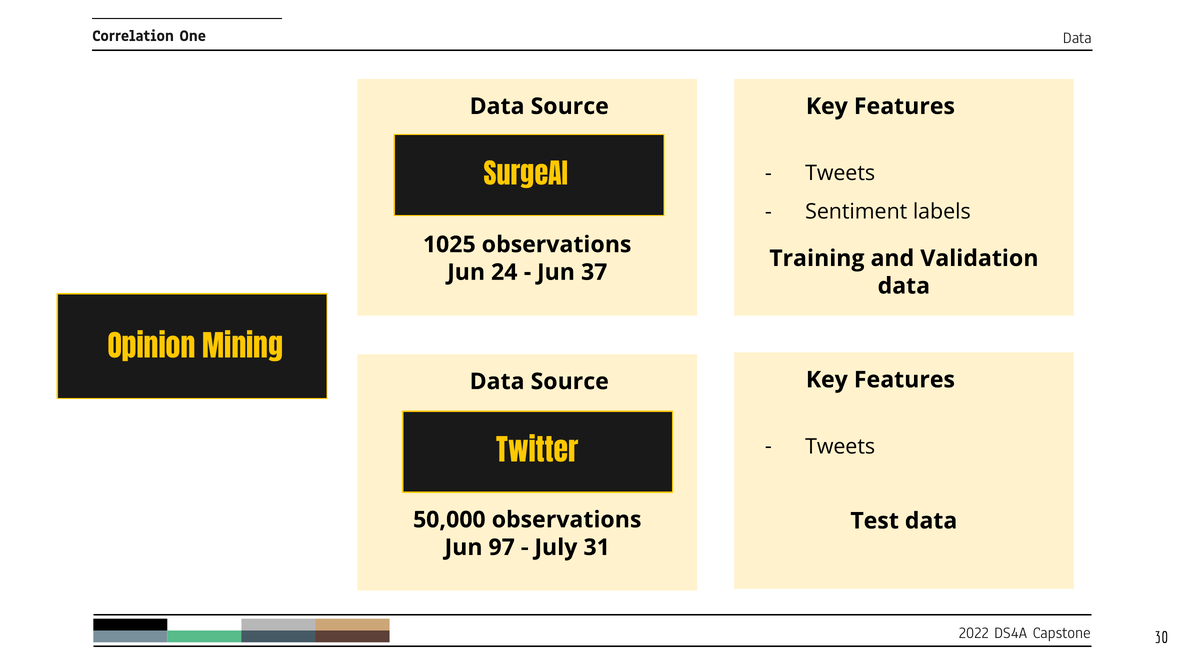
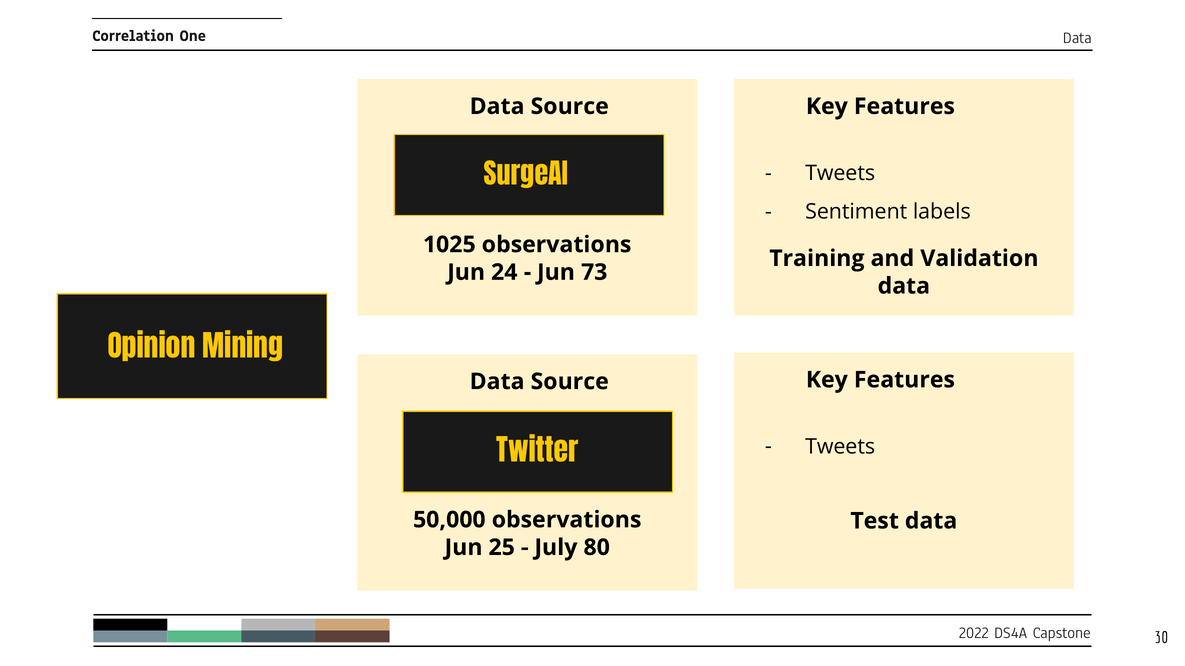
37: 37 -> 73
97: 97 -> 25
31: 31 -> 80
